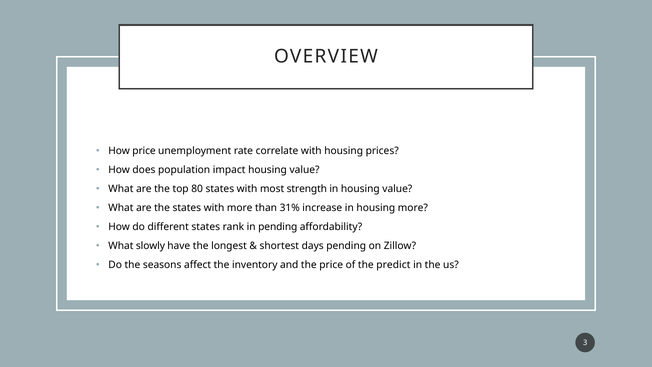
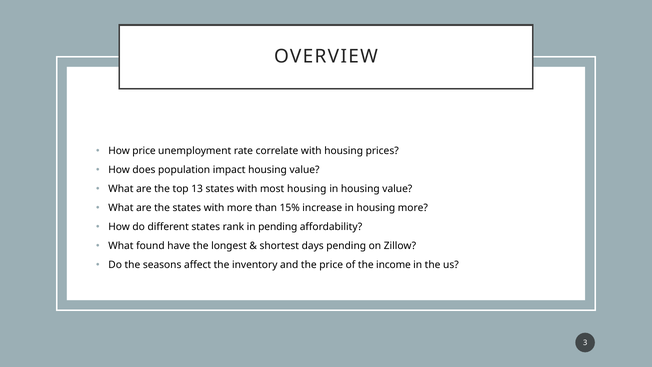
80: 80 -> 13
most strength: strength -> housing
31%: 31% -> 15%
slowly: slowly -> found
predict: predict -> income
